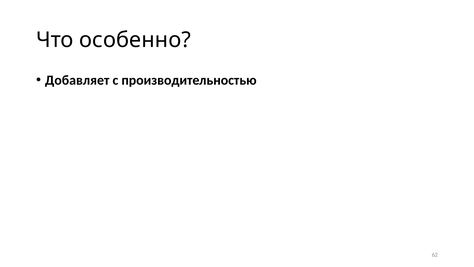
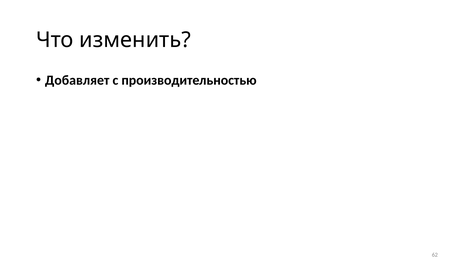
особенно: особенно -> изменить
